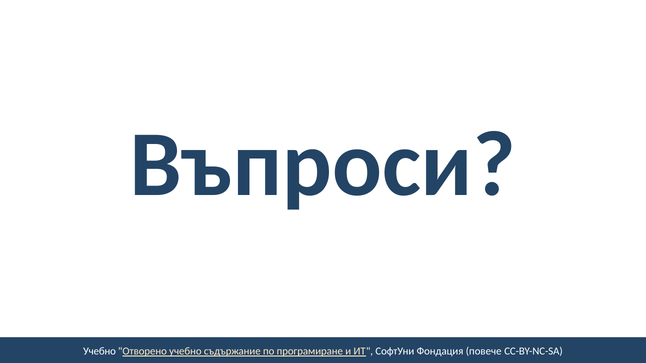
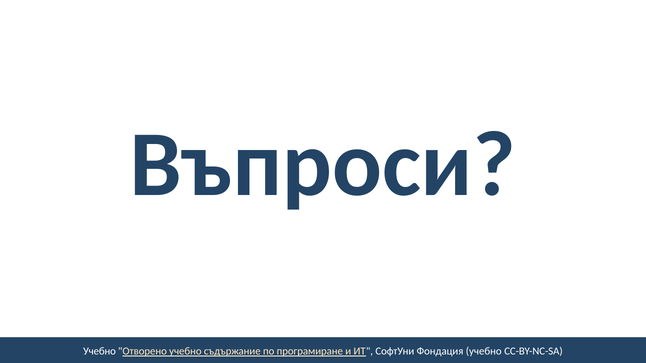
Фондация повече: повече -> учебно
